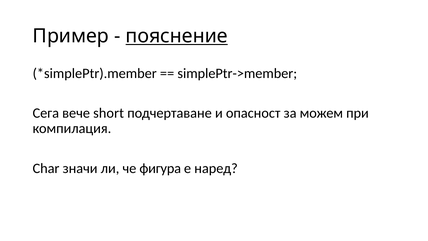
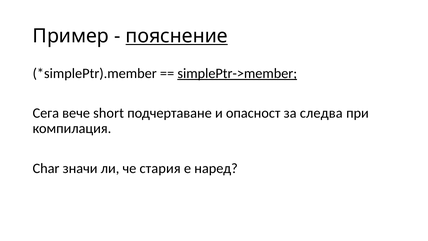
simplePtr->member underline: none -> present
можем: можем -> следва
фигура: фигура -> стария
